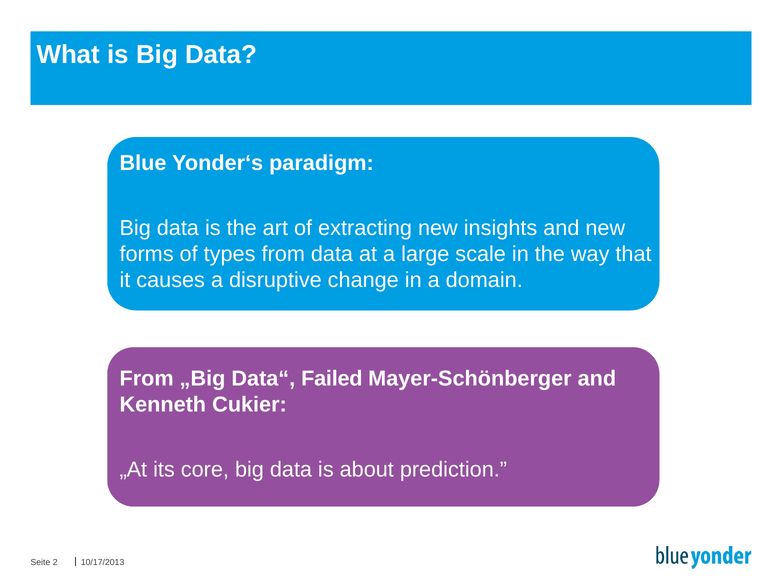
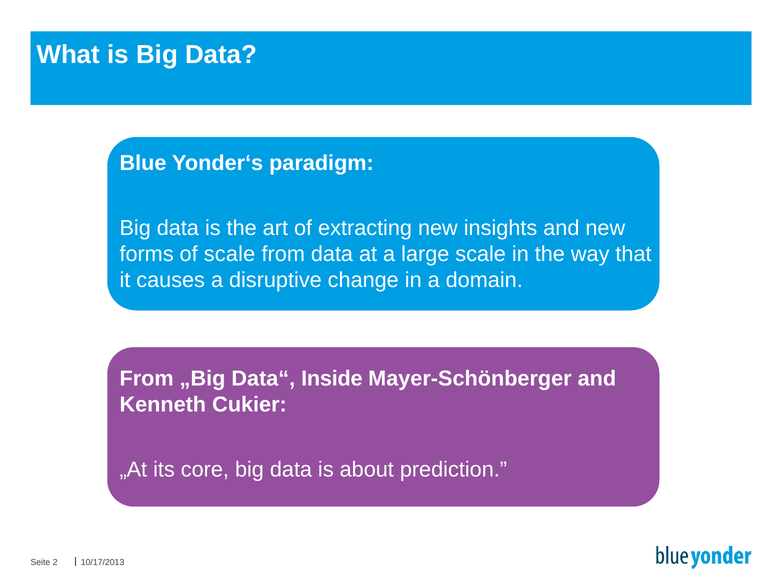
of types: types -> scale
Failed: Failed -> Inside
